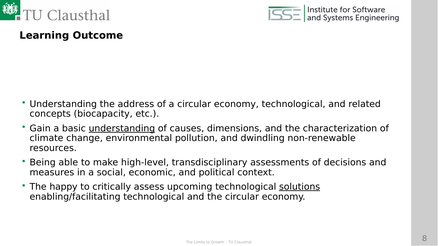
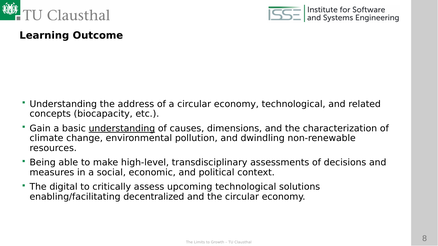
happy: happy -> digital
solutions underline: present -> none
enabling/facilitating technological: technological -> decentralized
